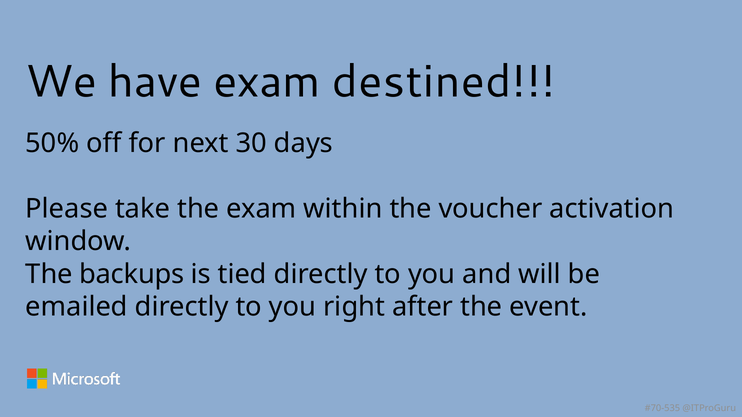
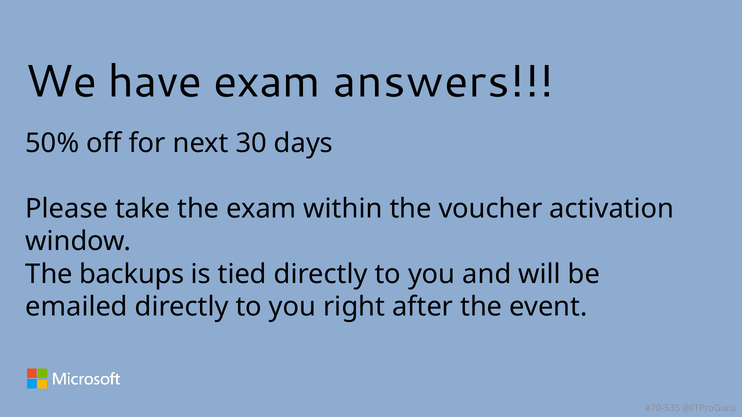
destined: destined -> answers
